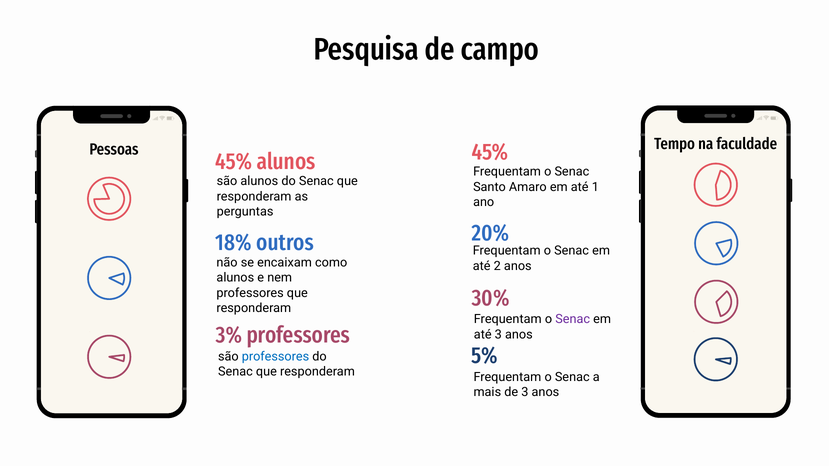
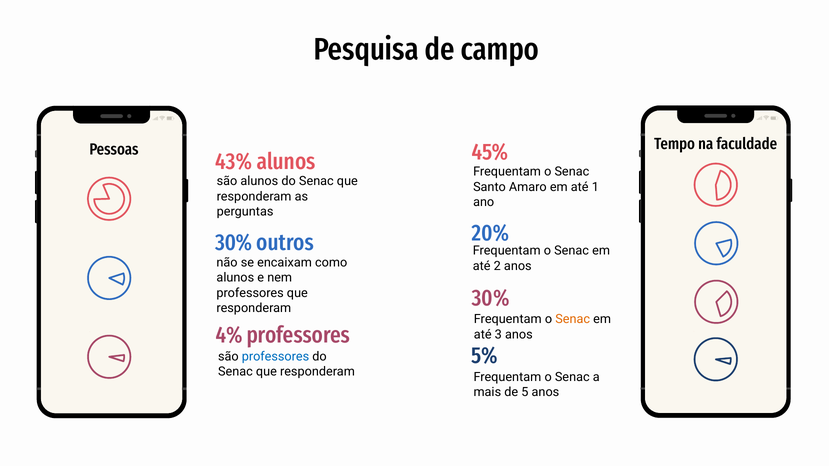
45% at (234, 162): 45% -> 43%
18% at (234, 243): 18% -> 30%
Senac at (573, 320) colour: purple -> orange
3%: 3% -> 4%
de 3: 3 -> 5
